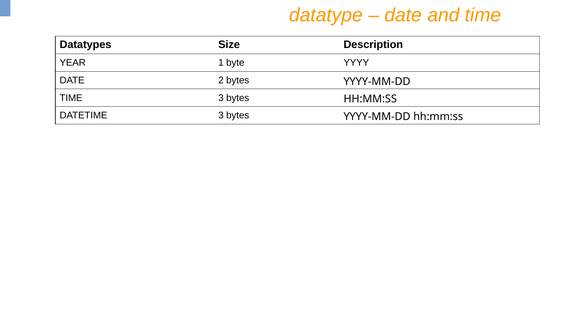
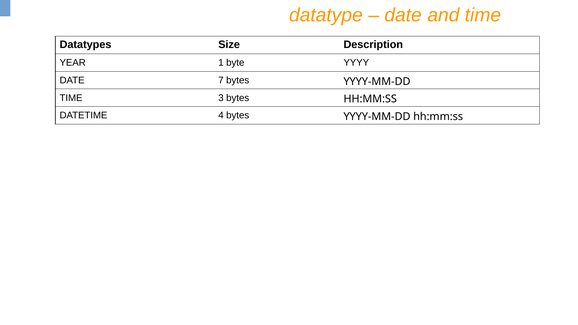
2: 2 -> 7
DATETIME 3: 3 -> 4
